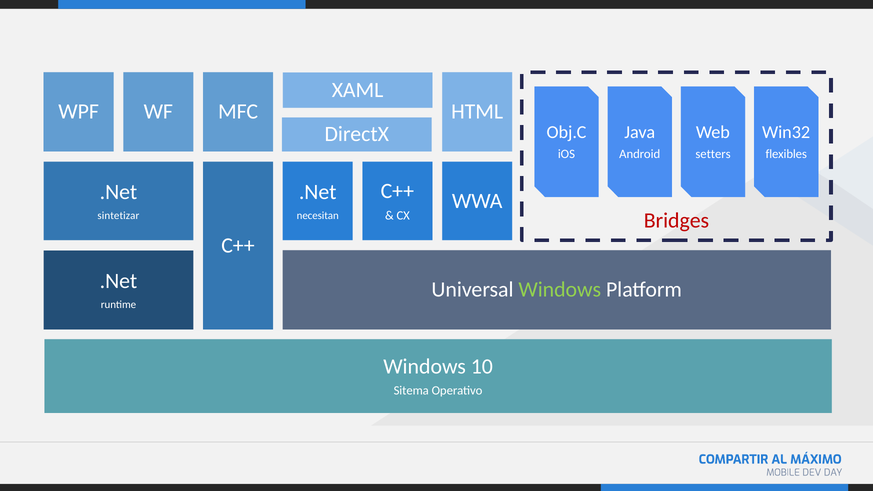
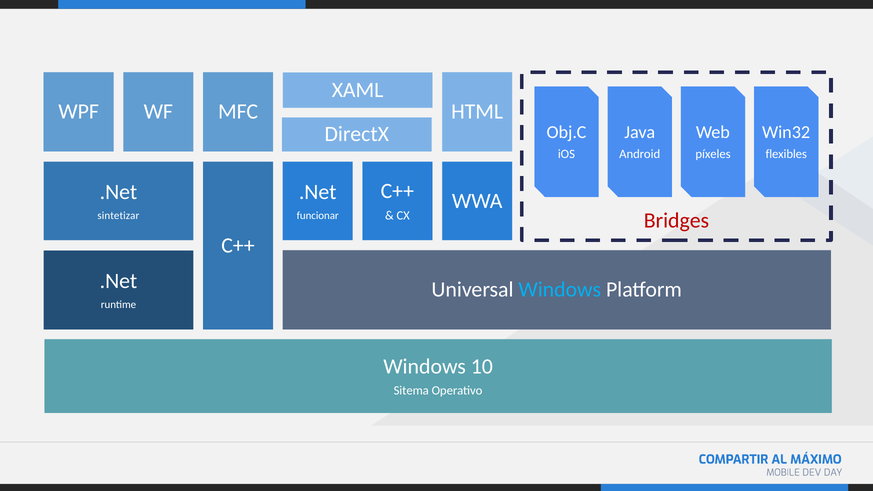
setters: setters -> píxeles
necesitan: necesitan -> funcionar
Windows at (560, 290) colour: light green -> light blue
